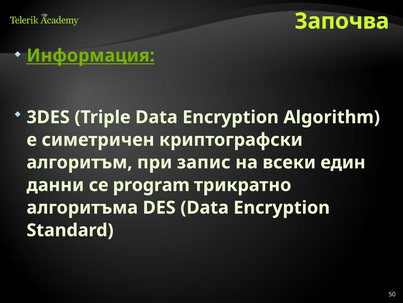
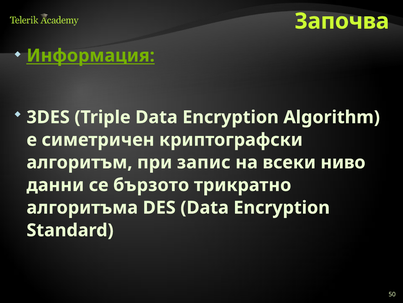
един: един -> ниво
program: program -> бързото
